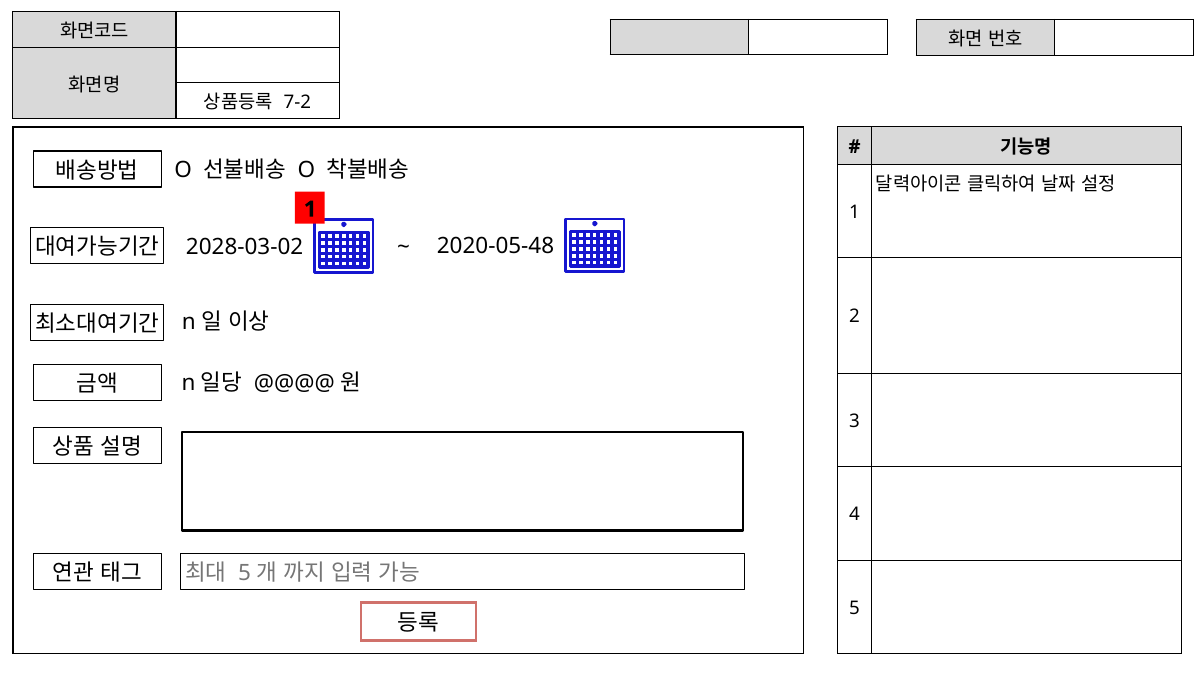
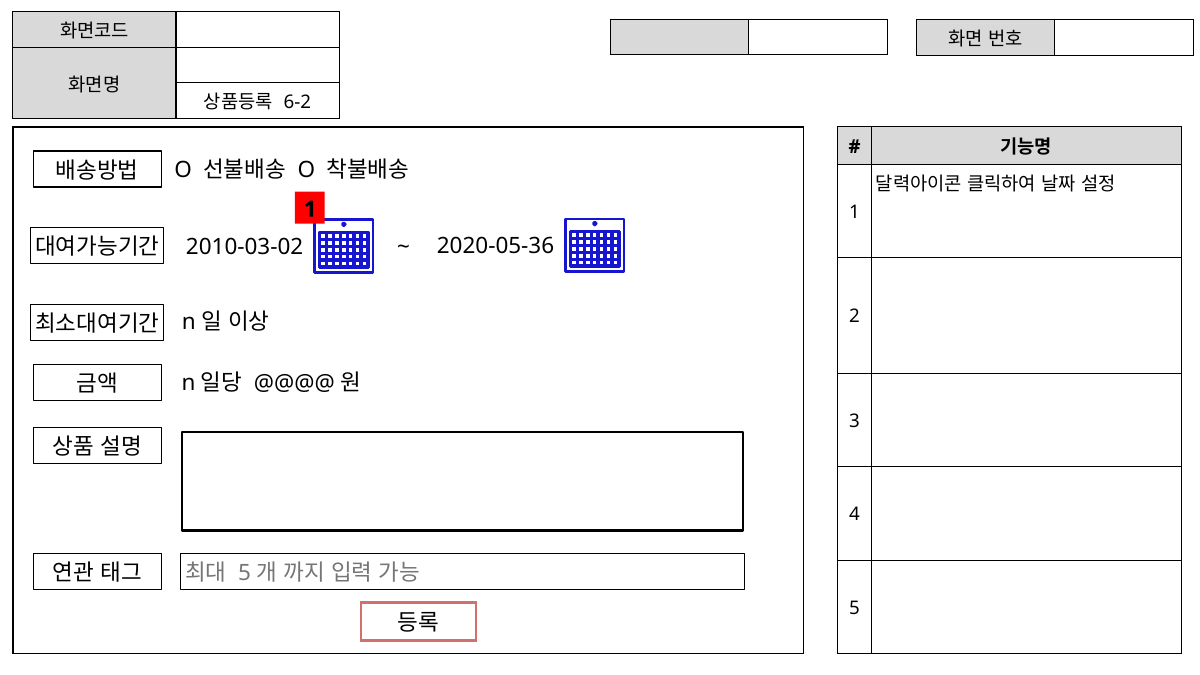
7-2: 7-2 -> 6-2
2028-03-02: 2028-03-02 -> 2010-03-02
2020-05-48: 2020-05-48 -> 2020-05-36
